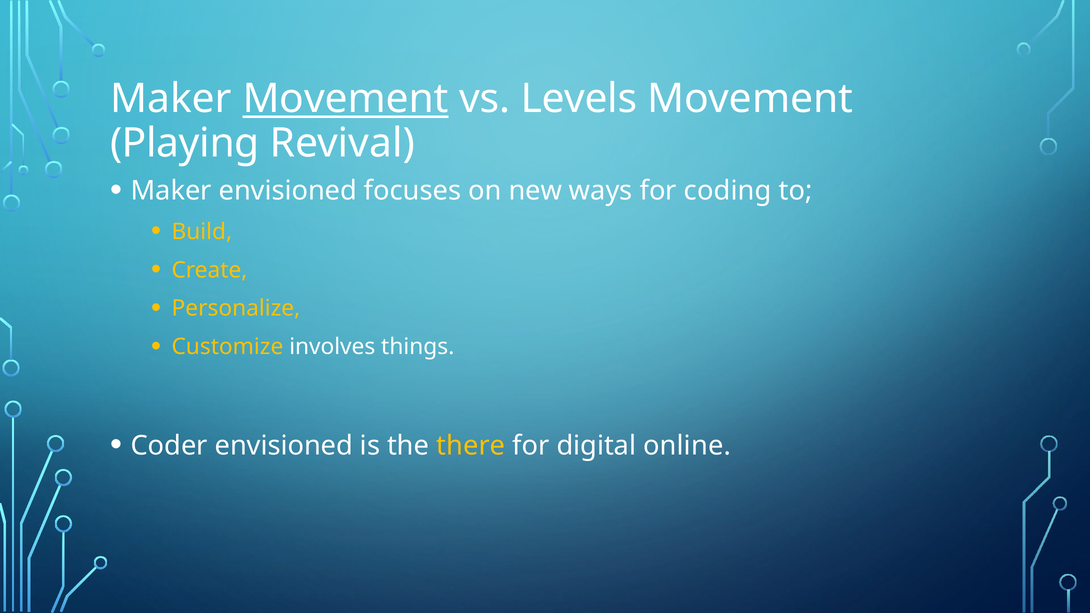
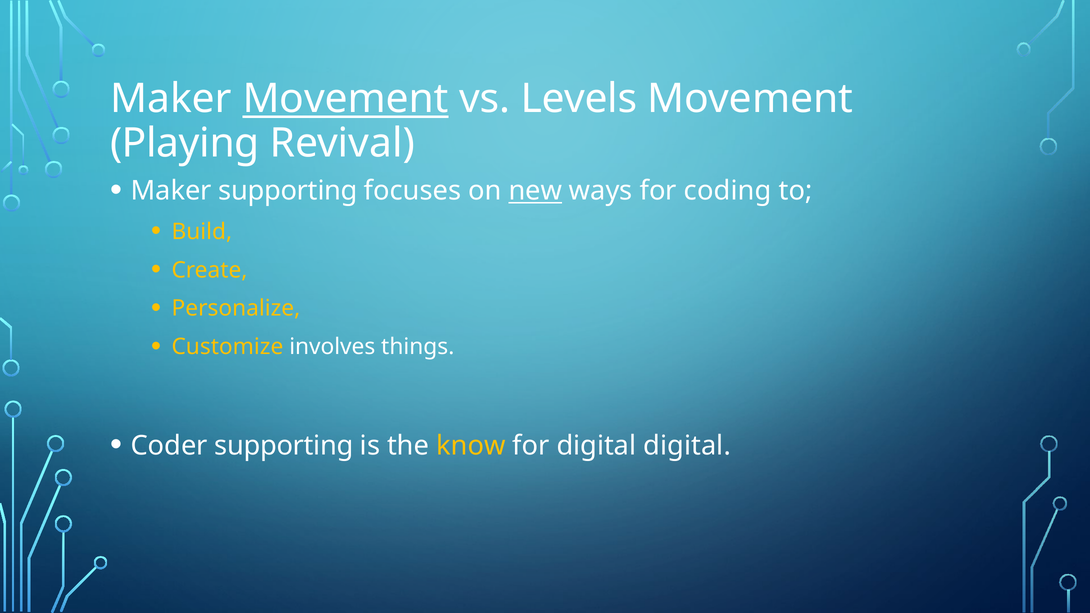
Maker envisioned: envisioned -> supporting
new underline: none -> present
Coder envisioned: envisioned -> supporting
there: there -> know
digital online: online -> digital
